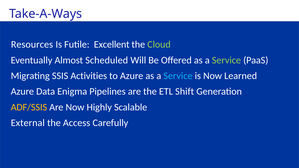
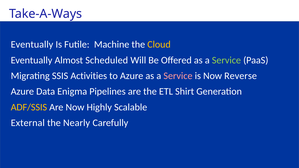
Resources at (32, 45): Resources -> Eventually
Excellent: Excellent -> Machine
Cloud colour: light green -> yellow
Service at (178, 76) colour: light blue -> pink
Learned: Learned -> Reverse
Shift: Shift -> Shirt
Access: Access -> Nearly
